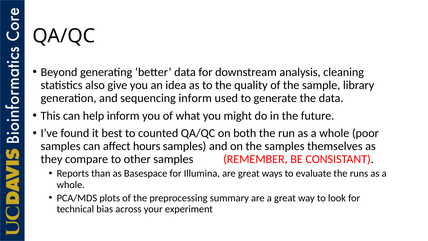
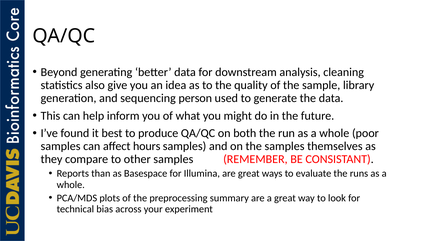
sequencing inform: inform -> person
counted: counted -> produce
